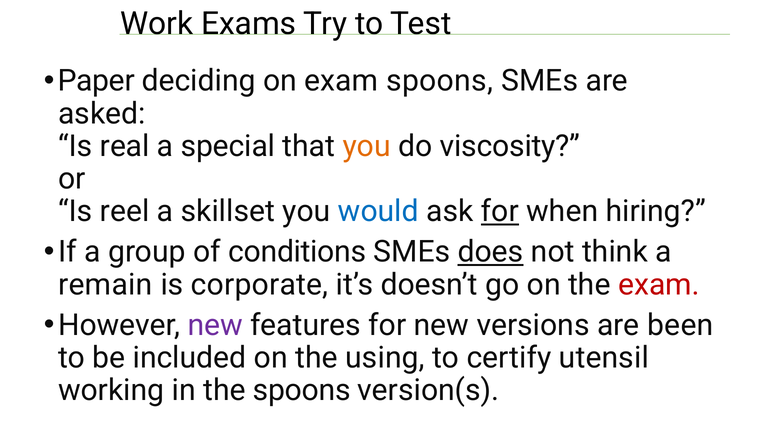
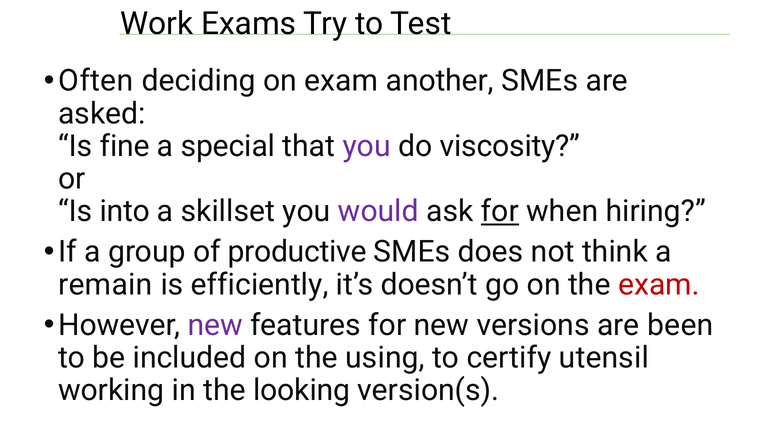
Paper: Paper -> Often
exam spoons: spoons -> another
real: real -> fine
you at (367, 146) colour: orange -> purple
reel: reel -> into
would colour: blue -> purple
conditions: conditions -> productive
does underline: present -> none
corporate: corporate -> efficiently
the spoons: spoons -> looking
